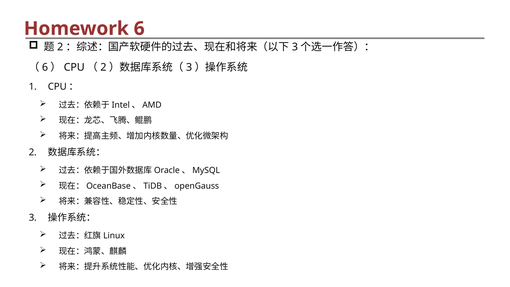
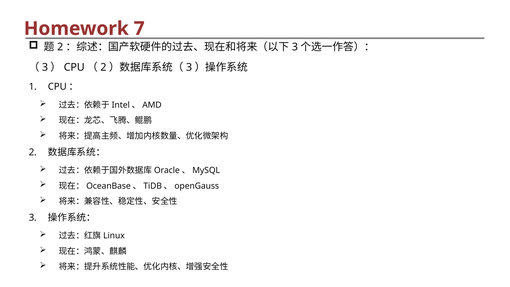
Homework 6: 6 -> 7
6 at (45, 67): 6 -> 3
